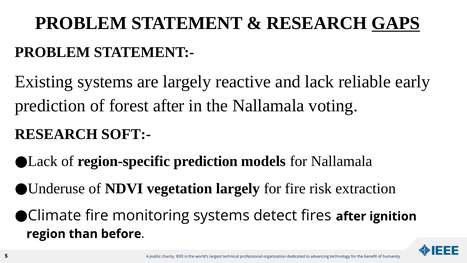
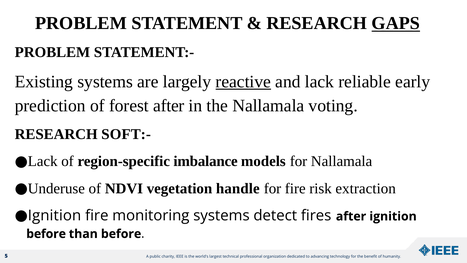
reactive underline: none -> present
region-specific prediction: prediction -> imbalance
vegetation largely: largely -> handle
Climate at (55, 215): Climate -> Ignition
region at (46, 234): region -> before
